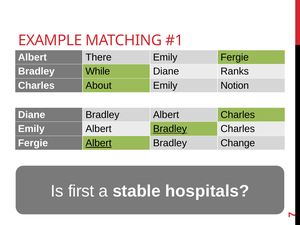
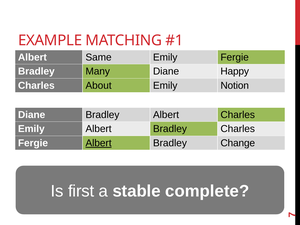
There: There -> Same
While: While -> Many
Ranks: Ranks -> Happy
Bradley at (170, 129) underline: present -> none
hospitals: hospitals -> complete
